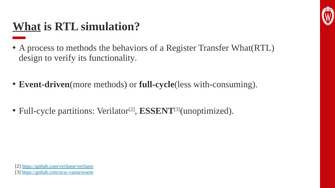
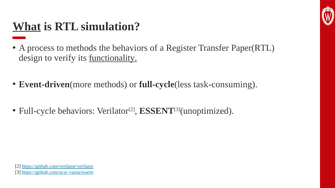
What(RTL: What(RTL -> Paper(RTL
functionality underline: none -> present
with-consuming: with-consuming -> task-consuming
Full-cycle partitions: partitions -> behaviors
